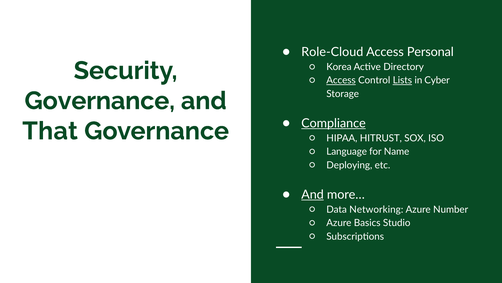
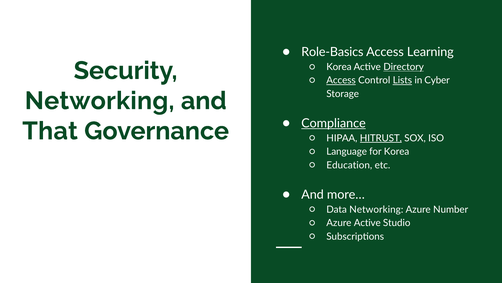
Role-Cloud: Role-Cloud -> Role-Basics
Personal: Personal -> Learning
Directory underline: none -> present
Governance at (100, 101): Governance -> Networking
HITRUST underline: none -> present
for Name: Name -> Korea
Deploying: Deploying -> Education
And at (313, 194) underline: present -> none
Azure Basics: Basics -> Active
